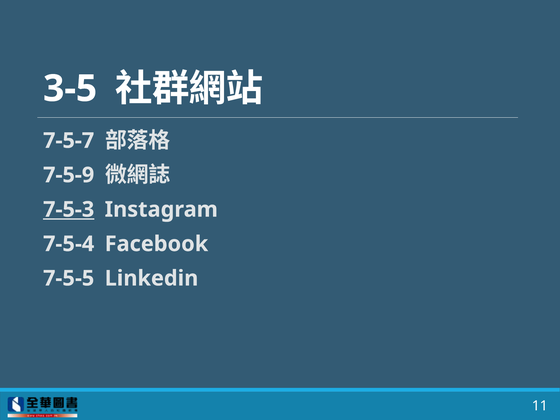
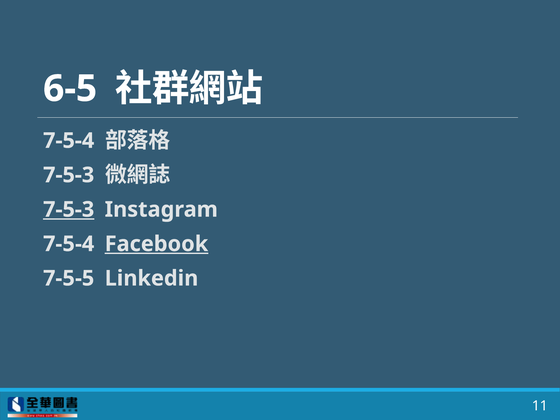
3-5: 3-5 -> 6-5
7-5-7 at (69, 141): 7-5-7 -> 7-5-4
7-5-9 at (69, 175): 7-5-9 -> 7-5-3
Facebook underline: none -> present
